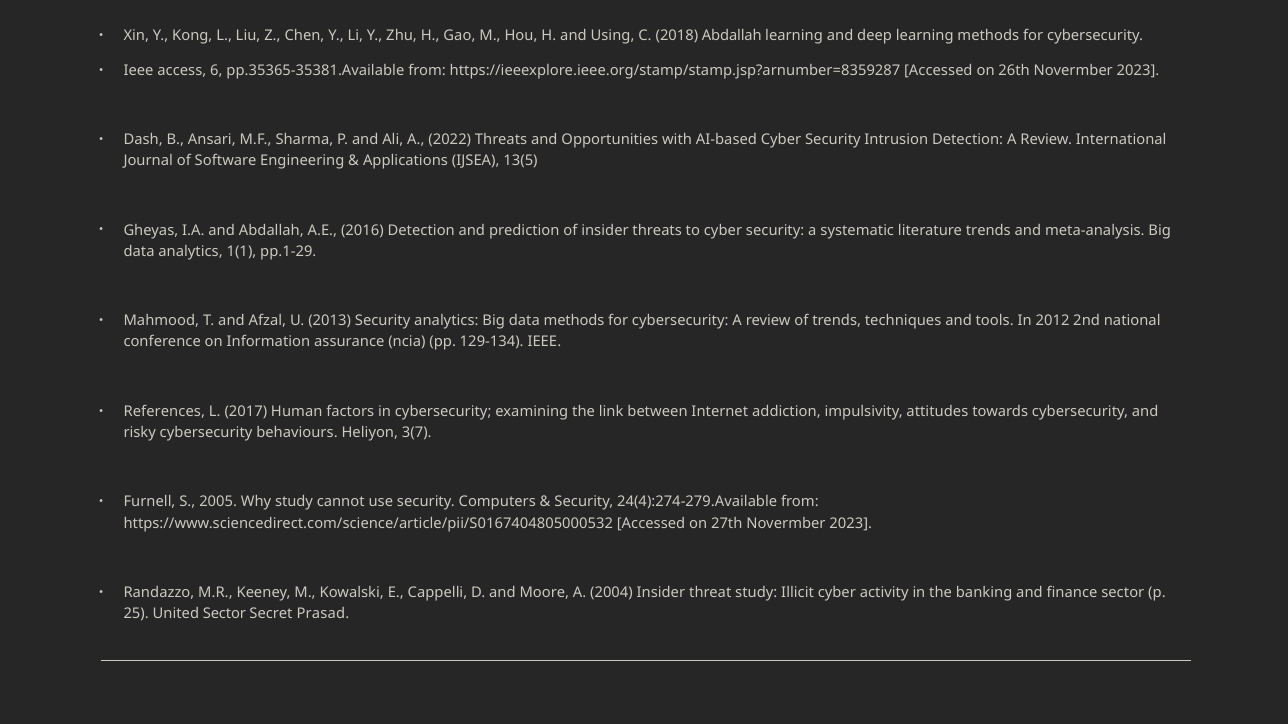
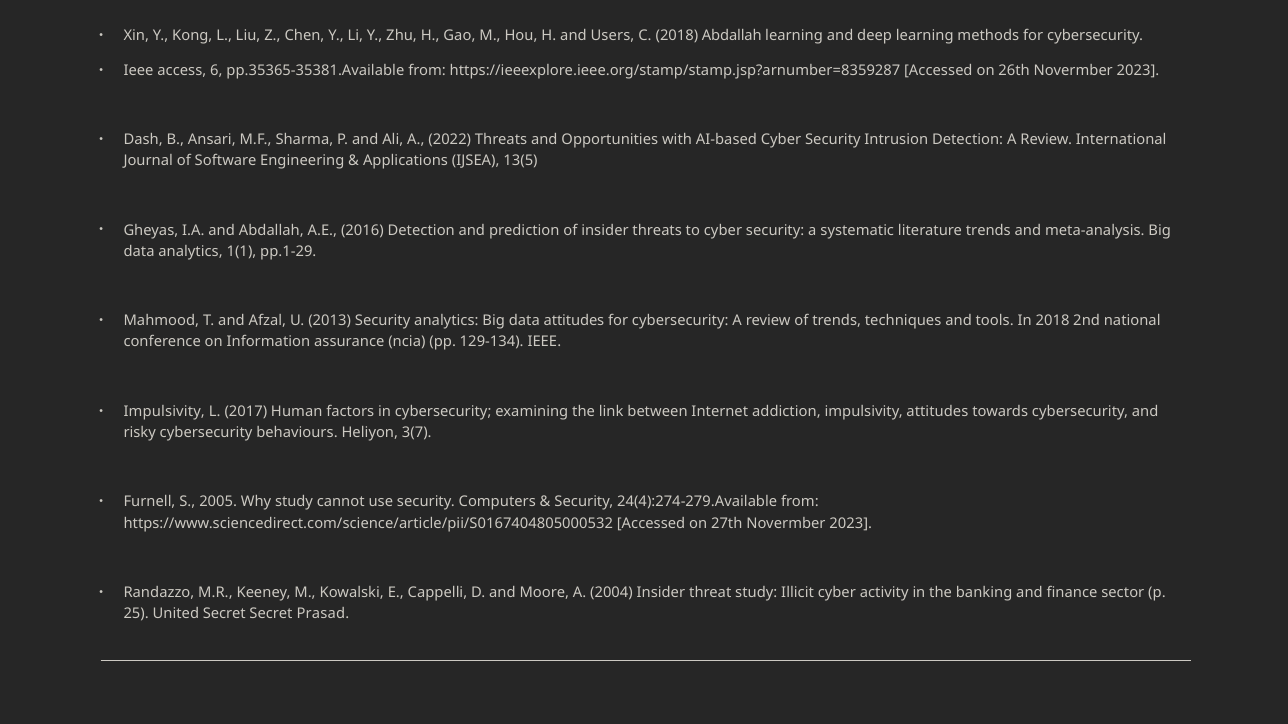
Using: Using -> Users
data methods: methods -> attitudes
In 2012: 2012 -> 2018
References at (164, 412): References -> Impulsivity
United Sector: Sector -> Secret
